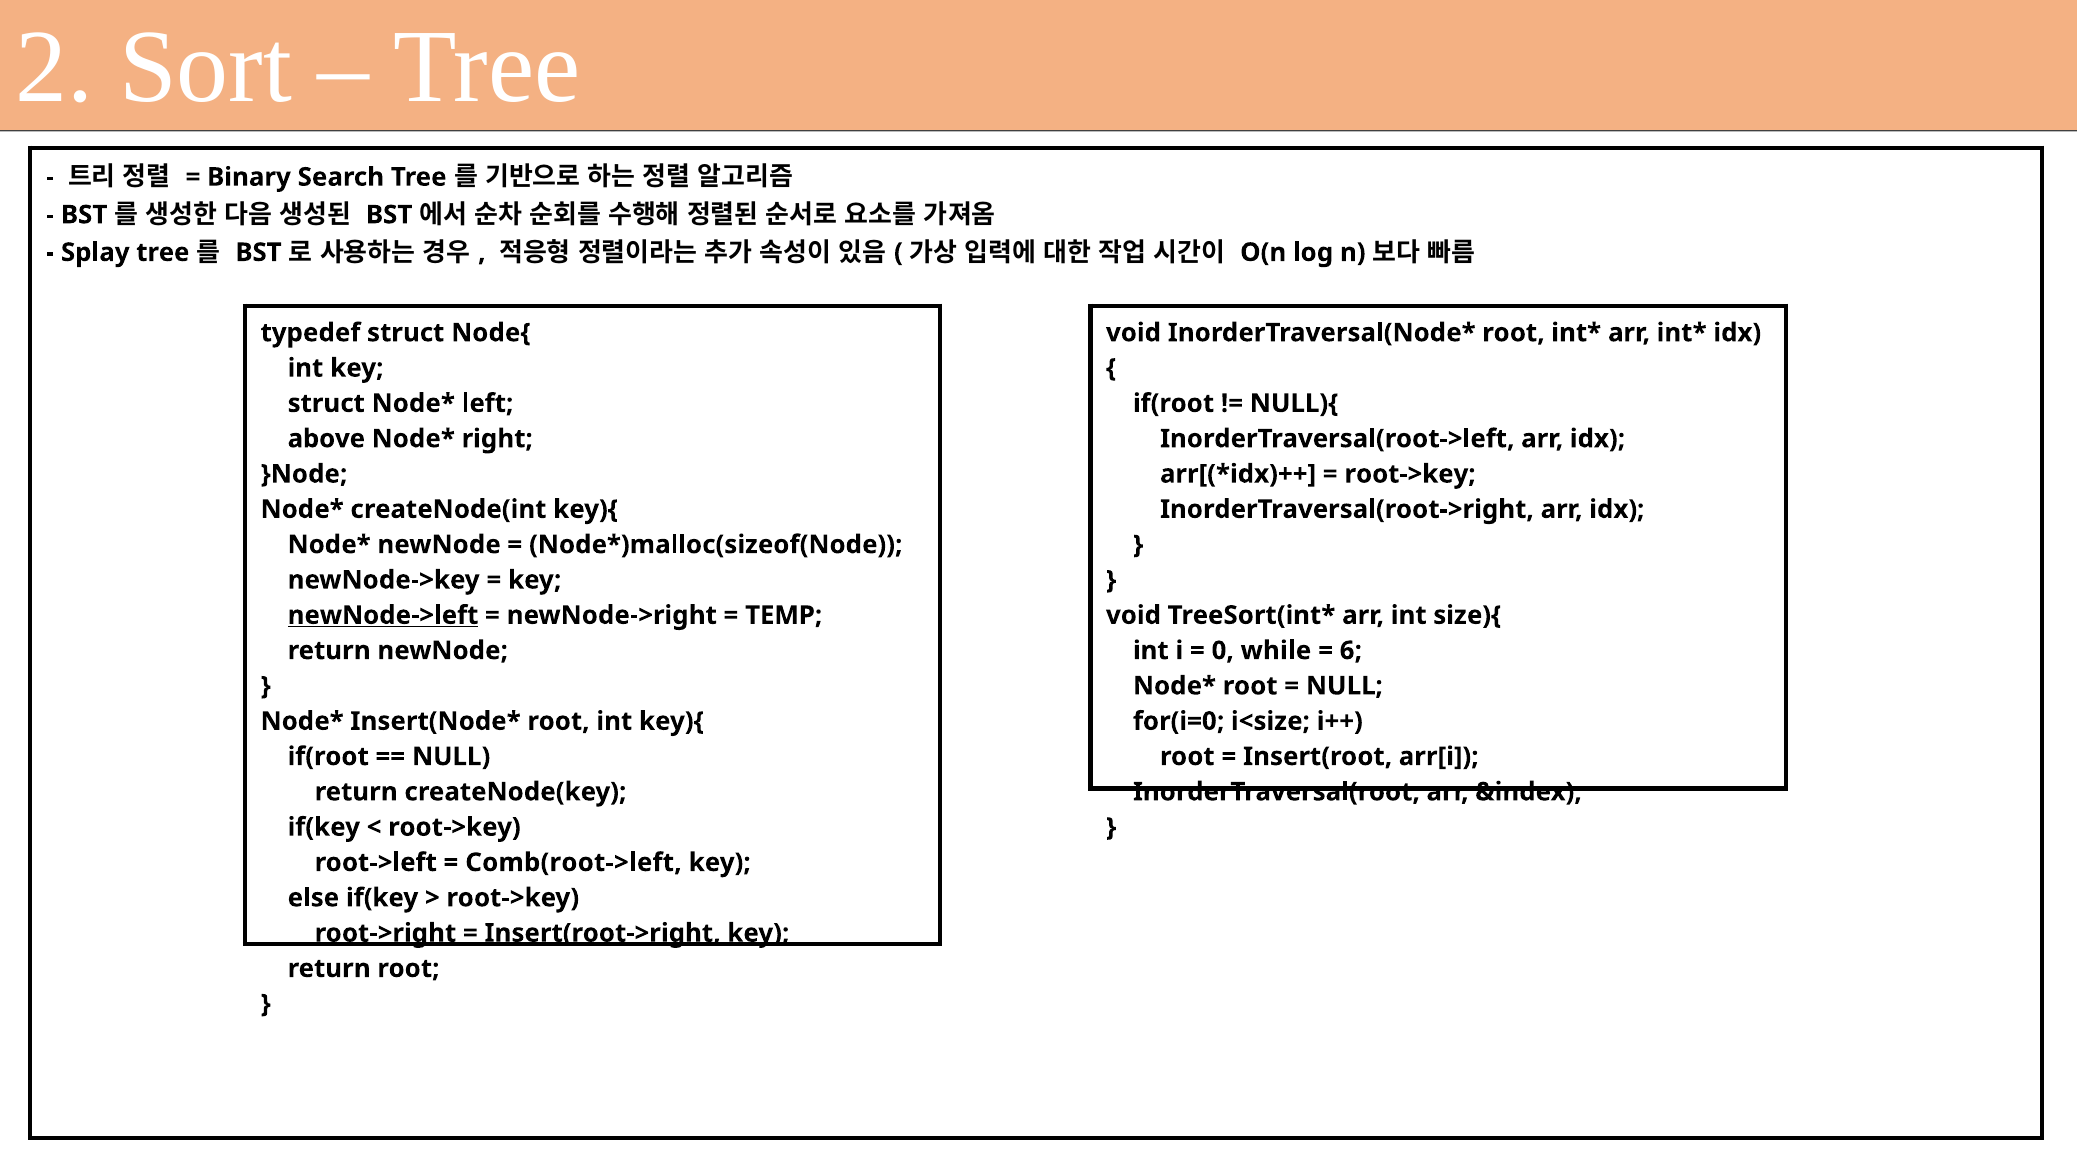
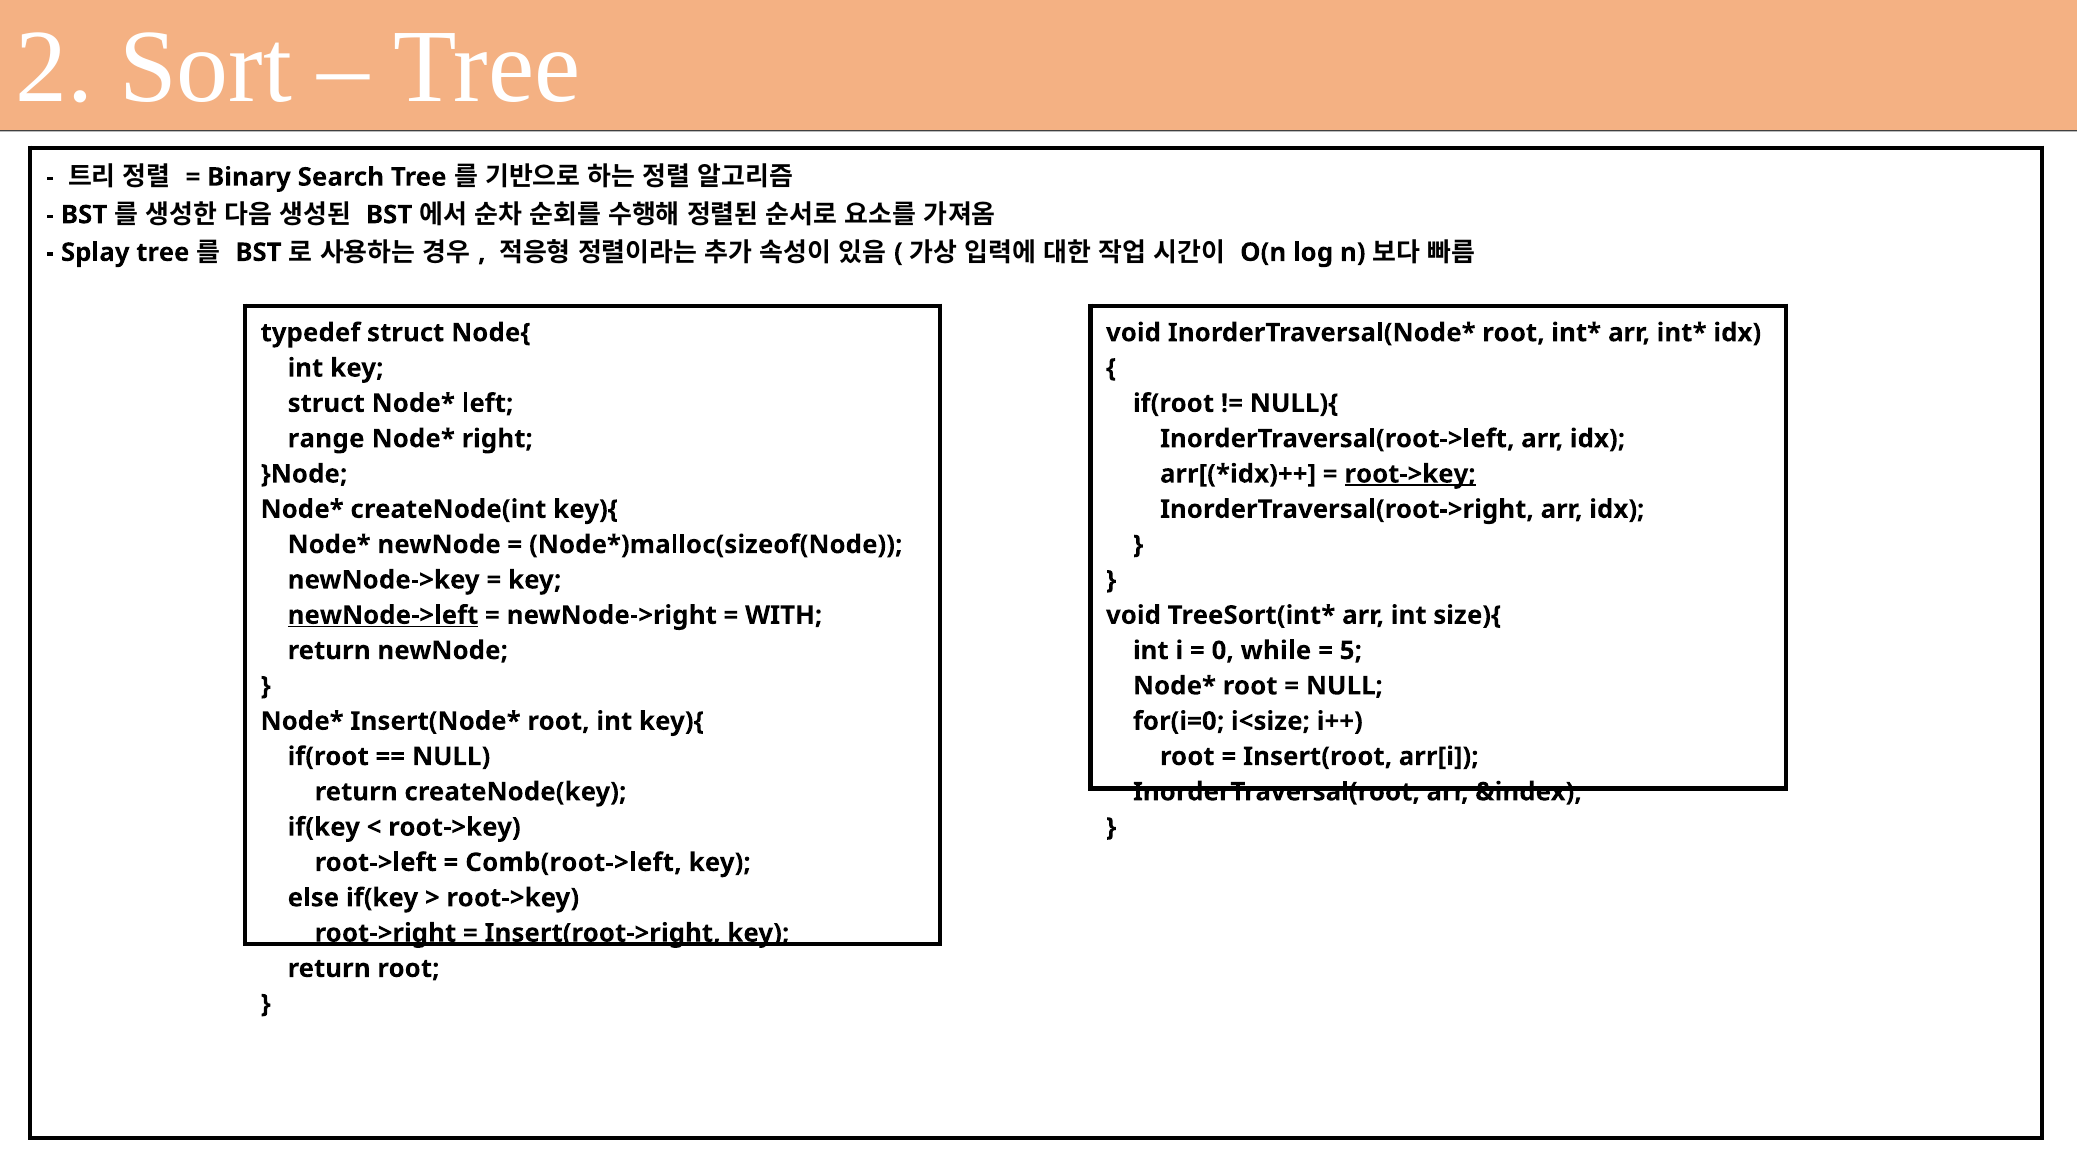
above: above -> range
root->key at (1410, 474) underline: none -> present
TEMP: TEMP -> WITH
6: 6 -> 5
